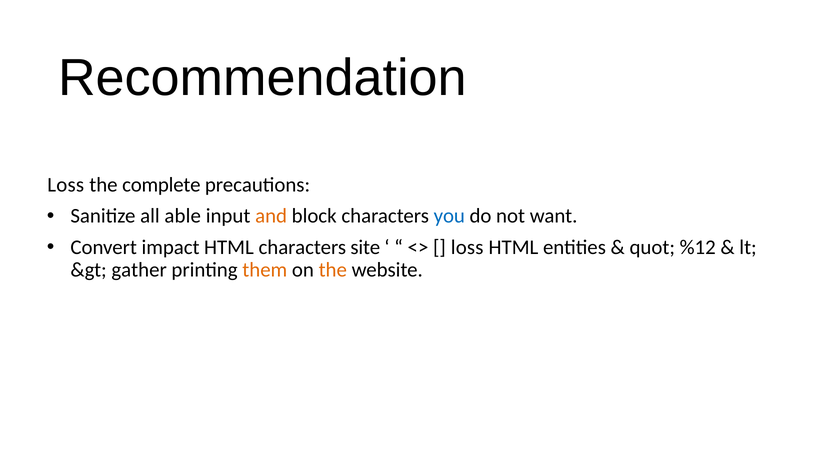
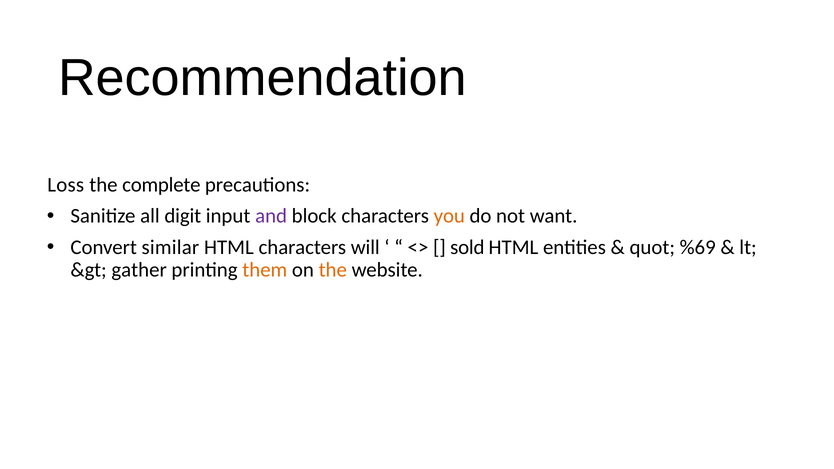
able: able -> digit
and colour: orange -> purple
you colour: blue -> orange
impact: impact -> similar
site: site -> will
loss at (467, 247): loss -> sold
%12: %12 -> %69
